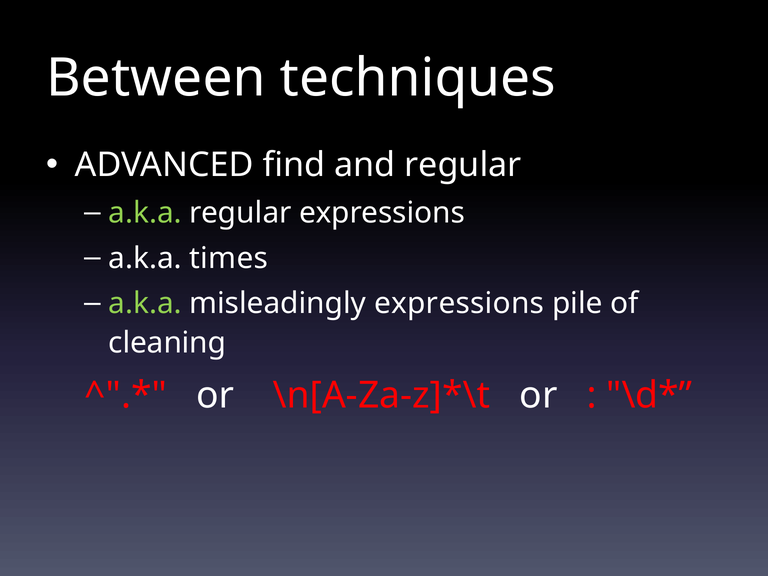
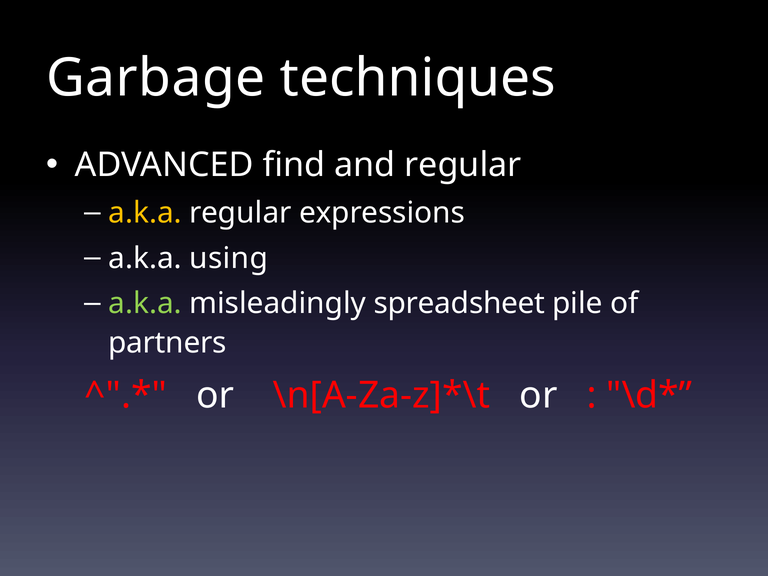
Between: Between -> Garbage
a.k.a at (145, 213) colour: light green -> yellow
times: times -> using
misleadingly expressions: expressions -> spreadsheet
cleaning: cleaning -> partners
